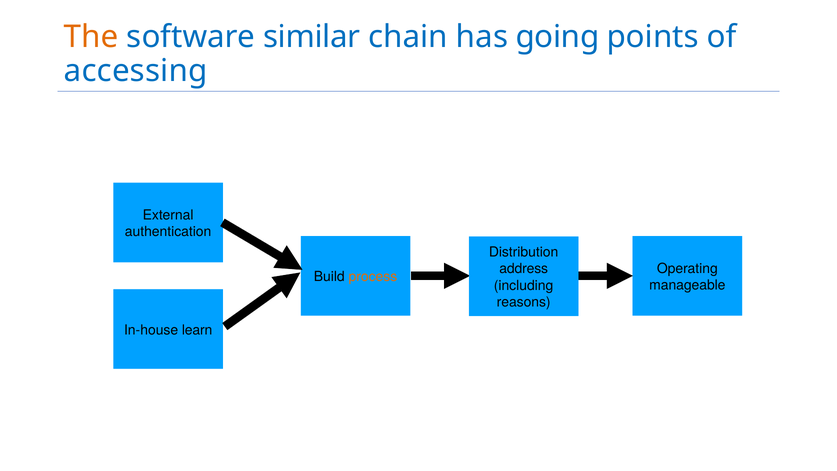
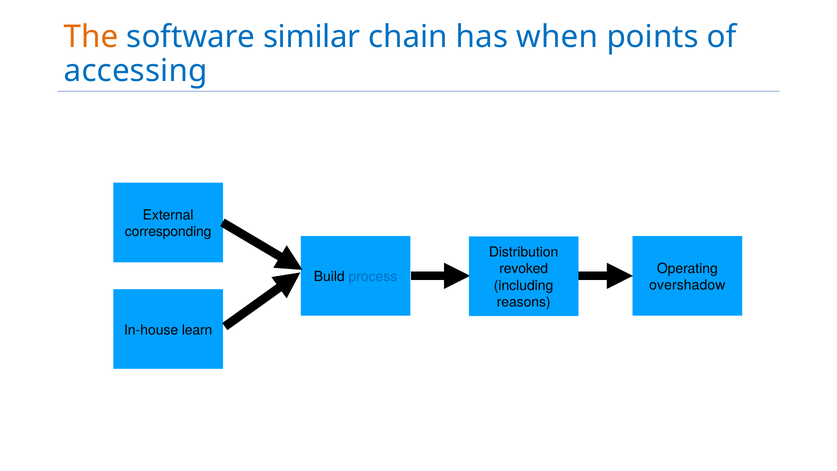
going: going -> when
authentication: authentication -> corresponding
address: address -> revoked
process colour: orange -> blue
manageable: manageable -> overshadow
